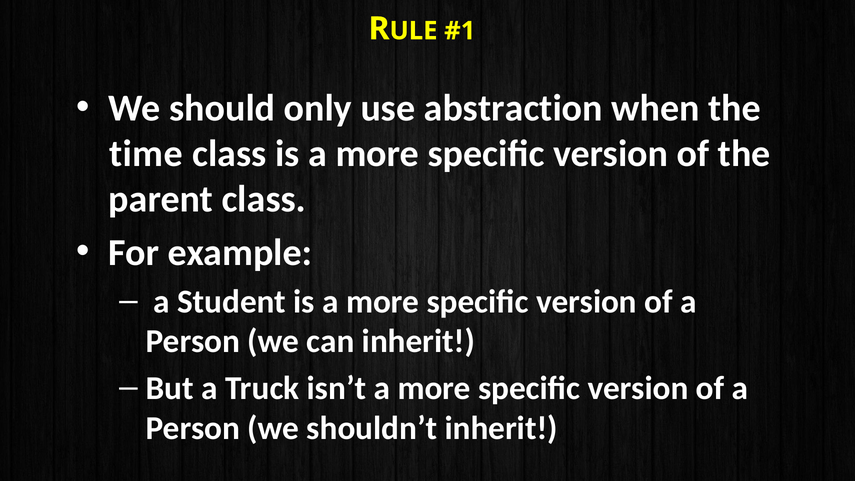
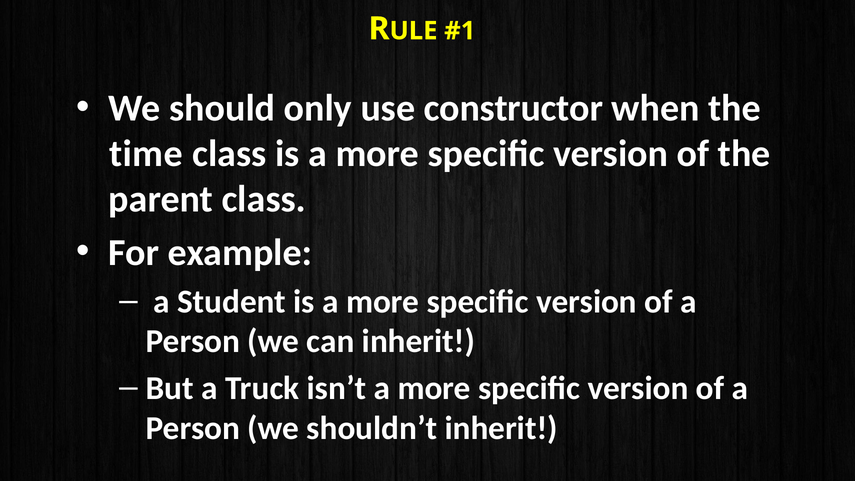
abstraction: abstraction -> constructor
